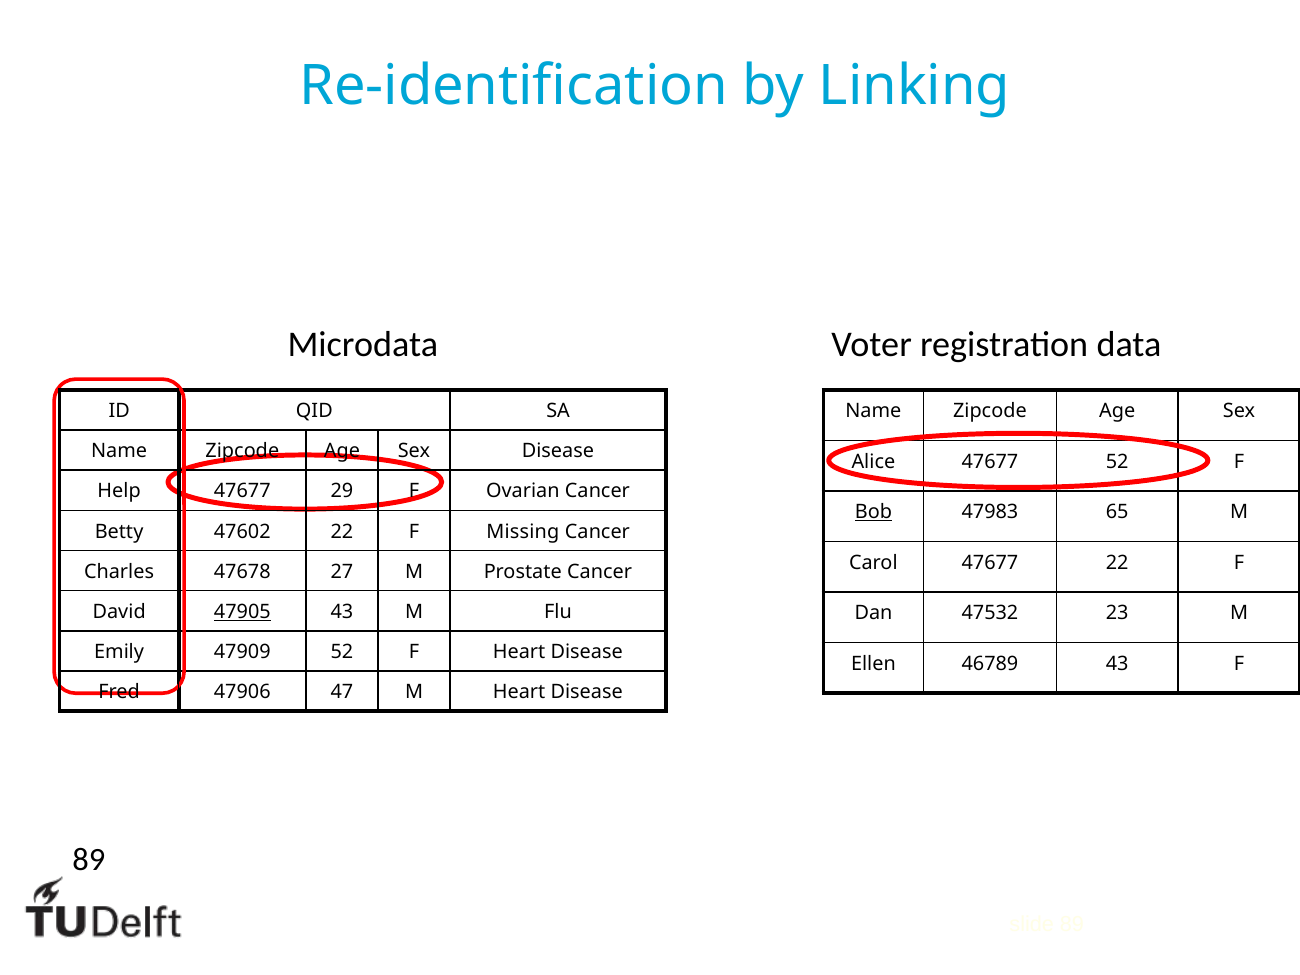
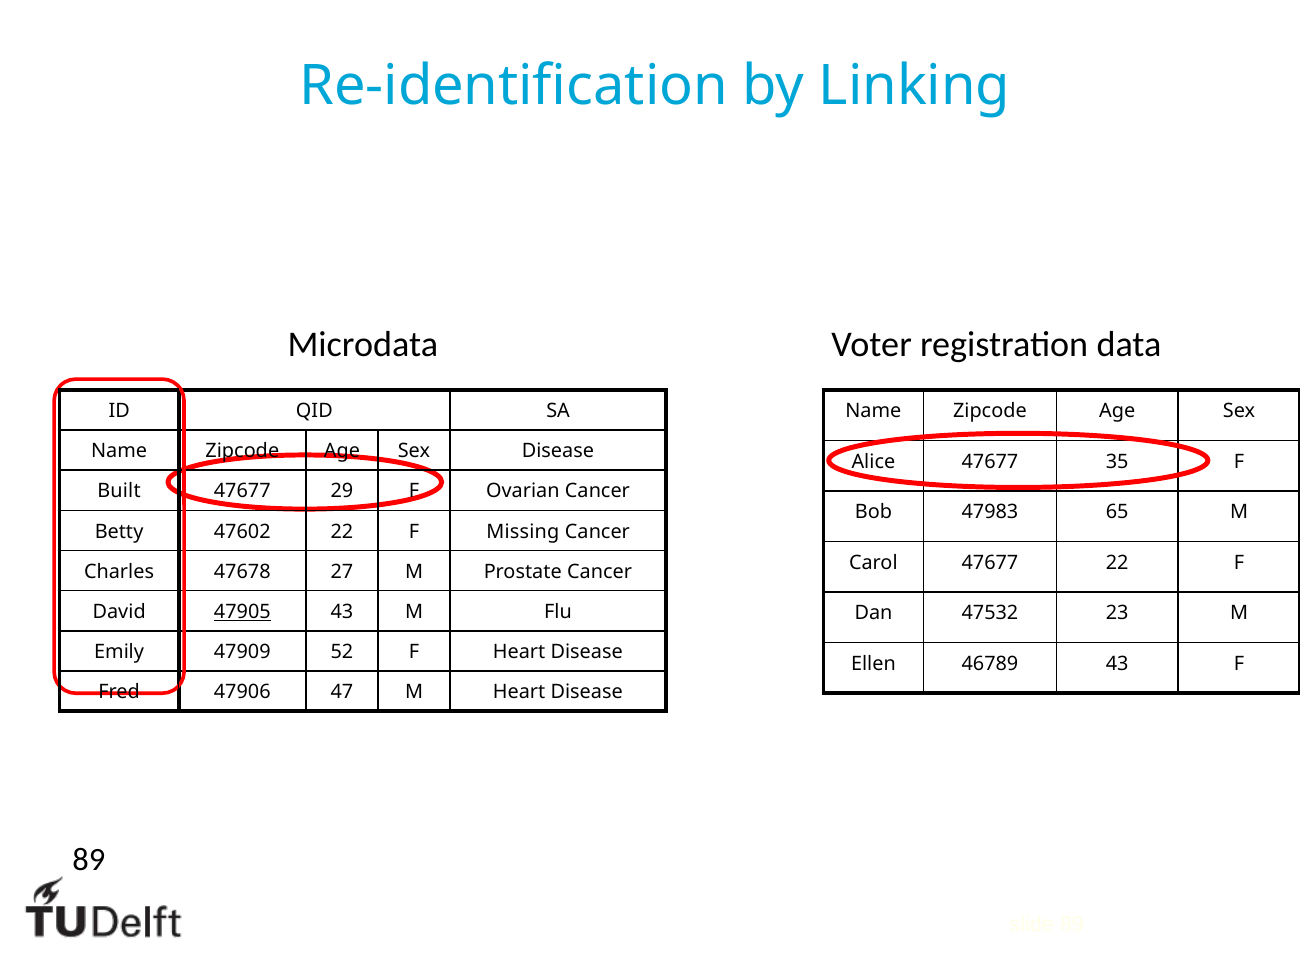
47677 52: 52 -> 35
Help: Help -> Built
Bob underline: present -> none
